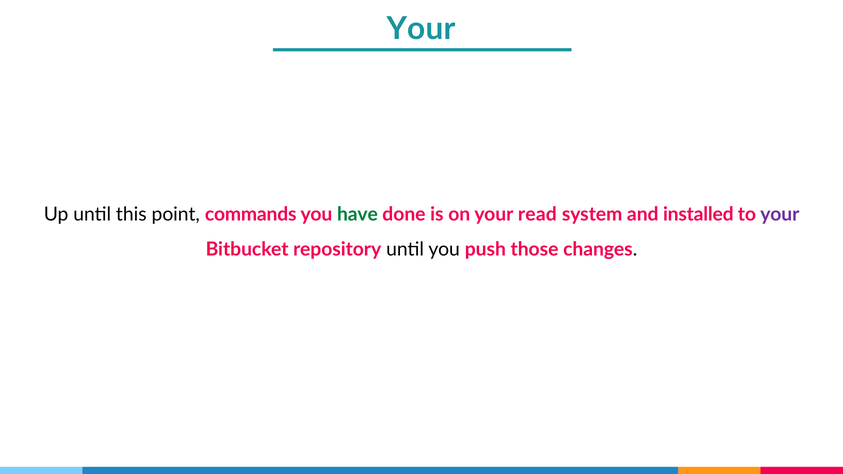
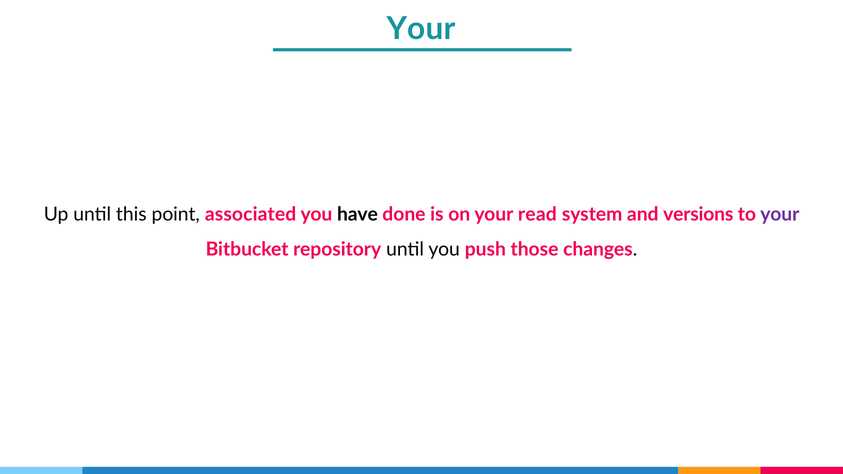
commands: commands -> associated
have colour: green -> black
installed: installed -> versions
